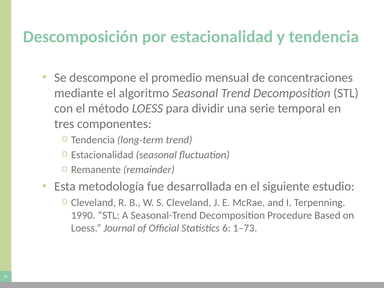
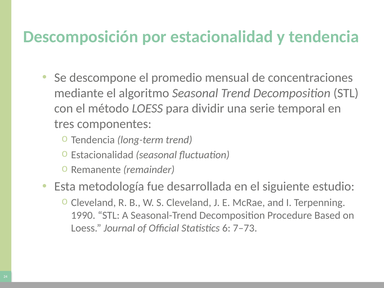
1–73: 1–73 -> 7–73
